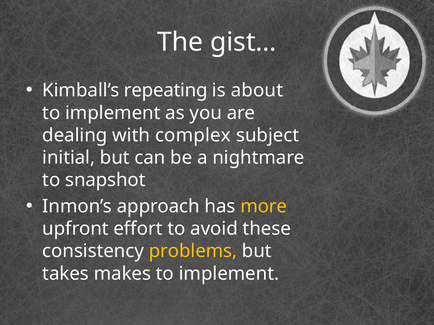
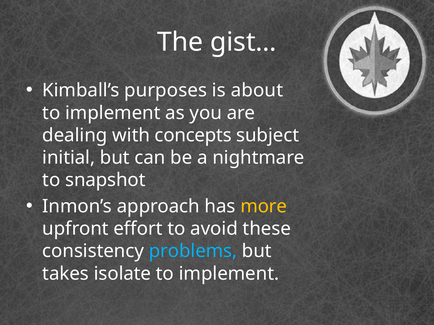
repeating: repeating -> purposes
complex: complex -> concepts
problems colour: yellow -> light blue
makes: makes -> isolate
